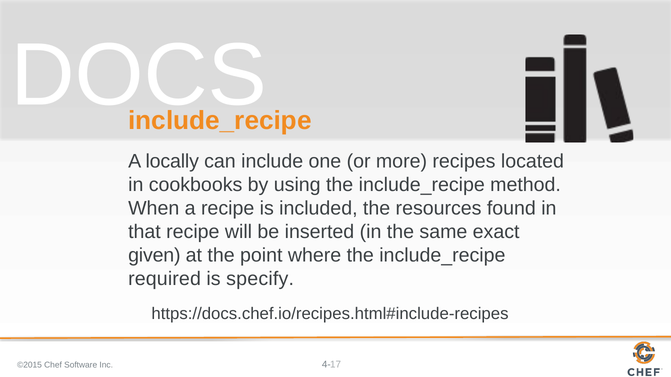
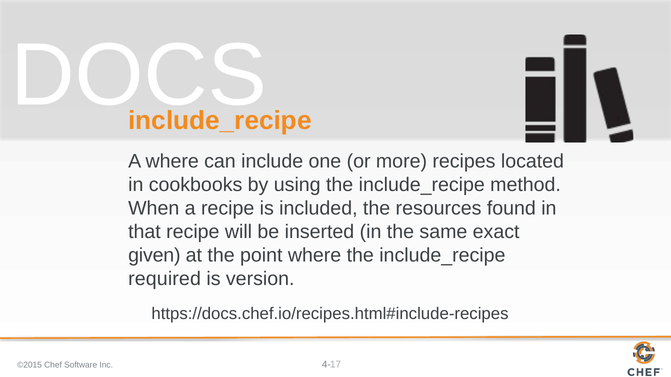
A locally: locally -> where
specify: specify -> version
